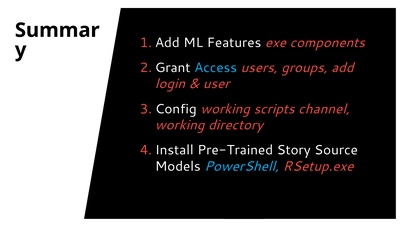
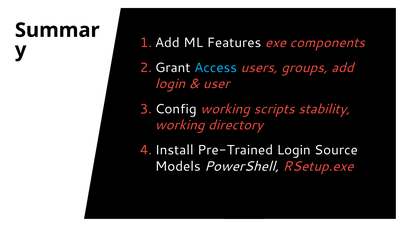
channel: channel -> stability
Pre-Trained Story: Story -> Login
PowerShell colour: light blue -> white
